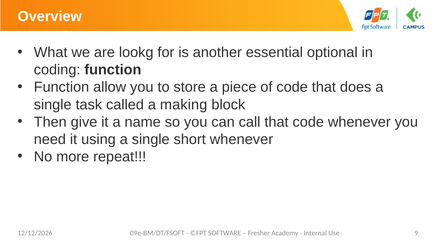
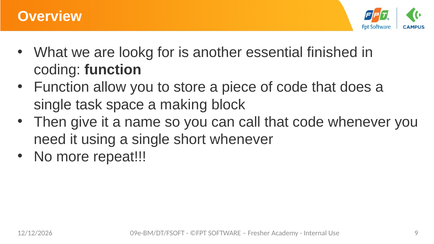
optional: optional -> finished
called: called -> space
